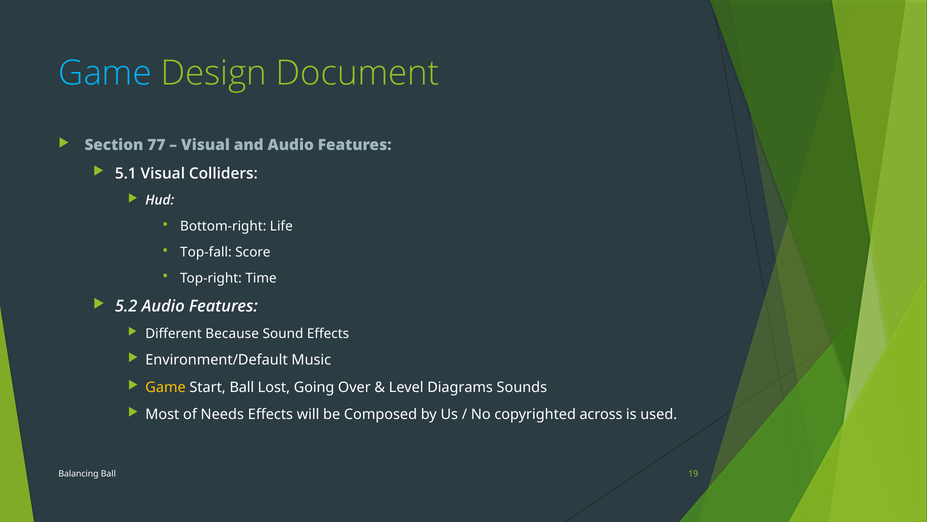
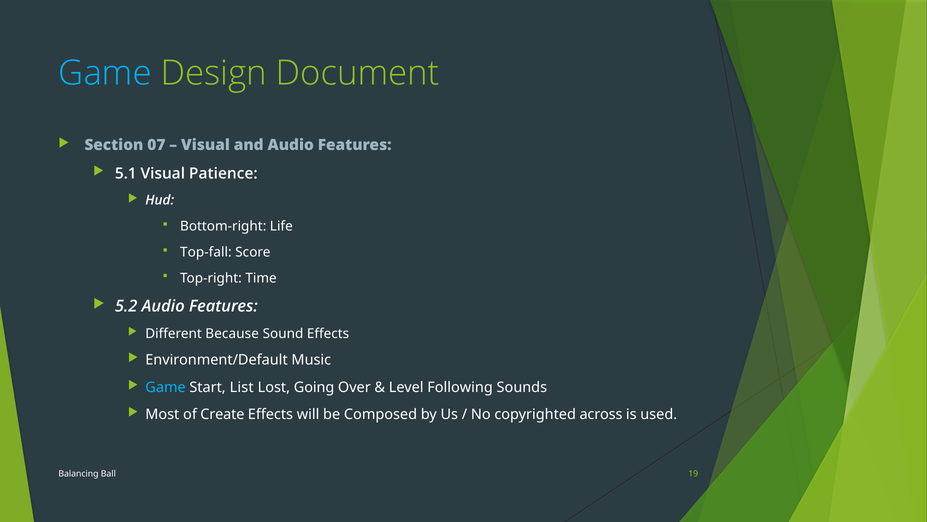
77: 77 -> 07
Colliders: Colliders -> Patience
Game at (166, 387) colour: yellow -> light blue
Start Ball: Ball -> List
Diagrams: Diagrams -> Following
Needs: Needs -> Create
